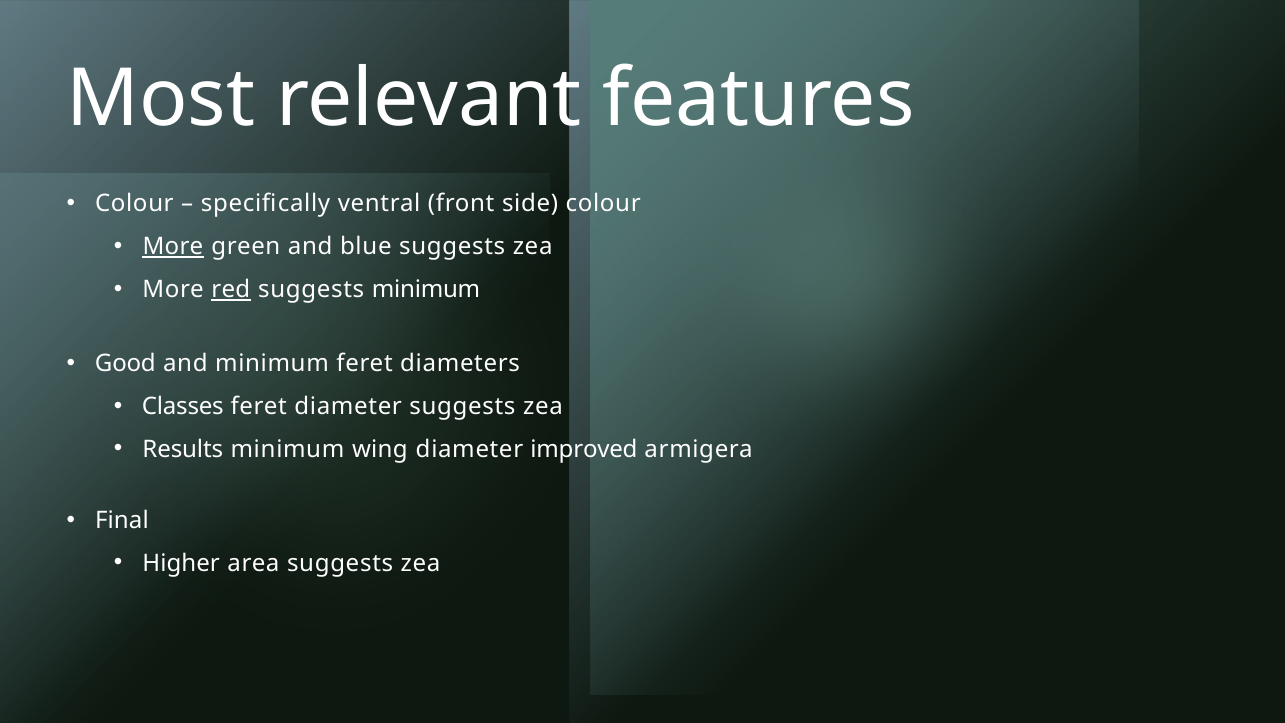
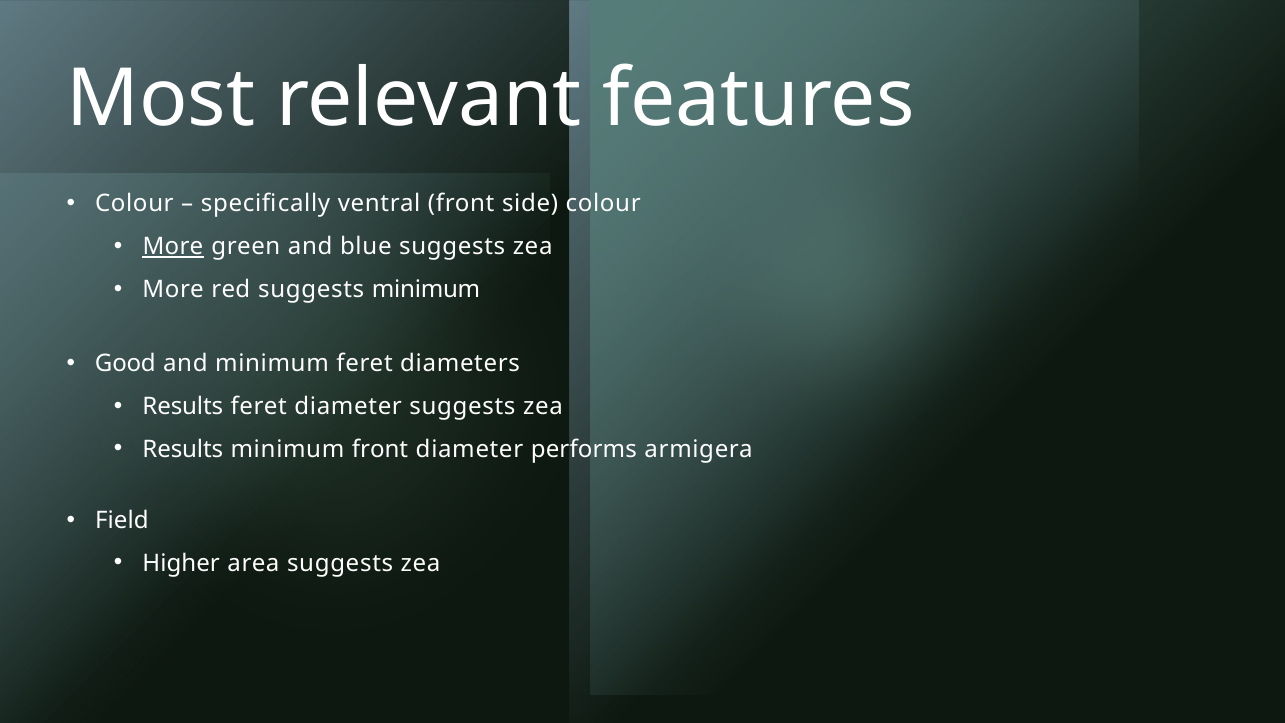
red underline: present -> none
Classes at (183, 406): Classes -> Results
minimum wing: wing -> front
improved: improved -> performs
Final: Final -> Field
